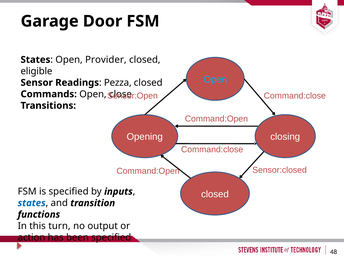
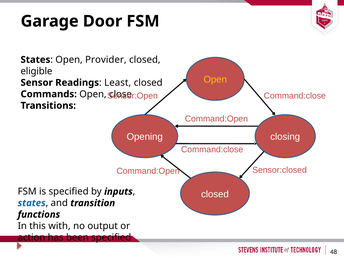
Open at (215, 79) colour: light blue -> yellow
Pezza: Pezza -> Least
turn: turn -> with
